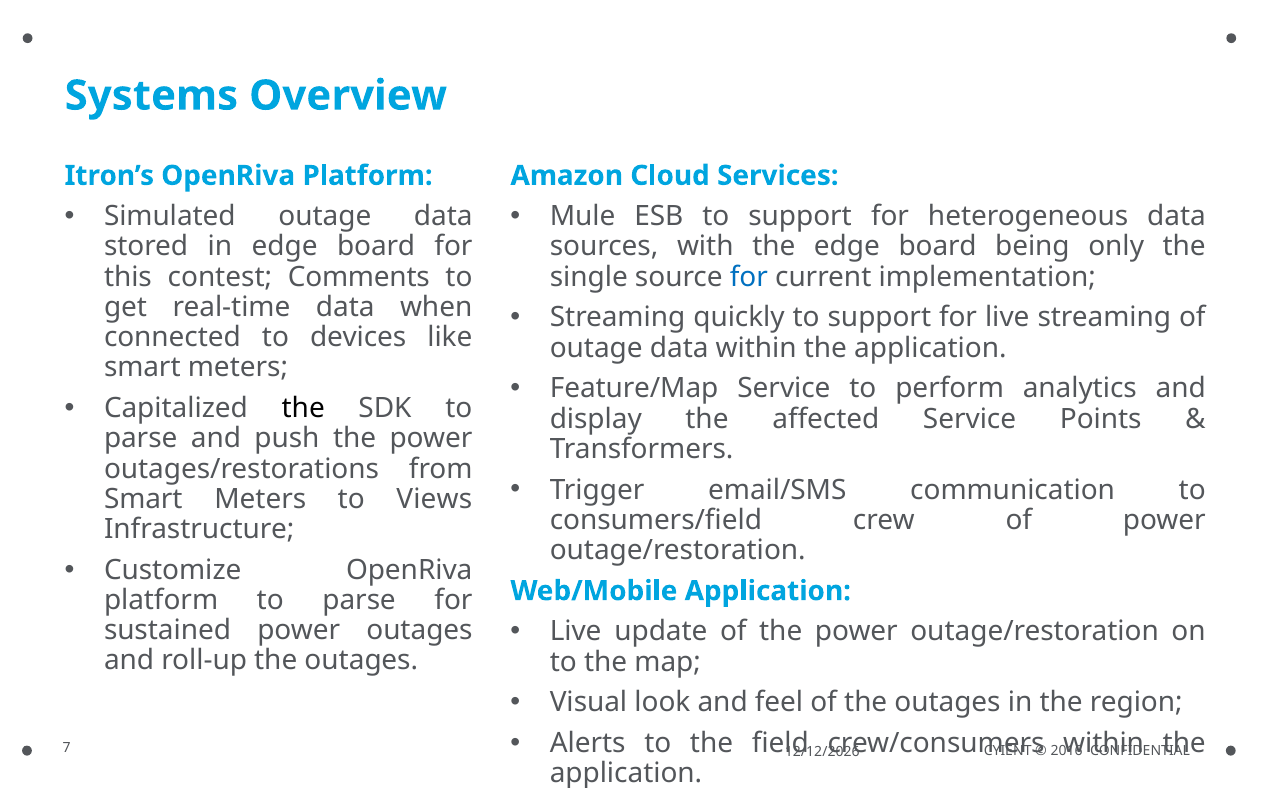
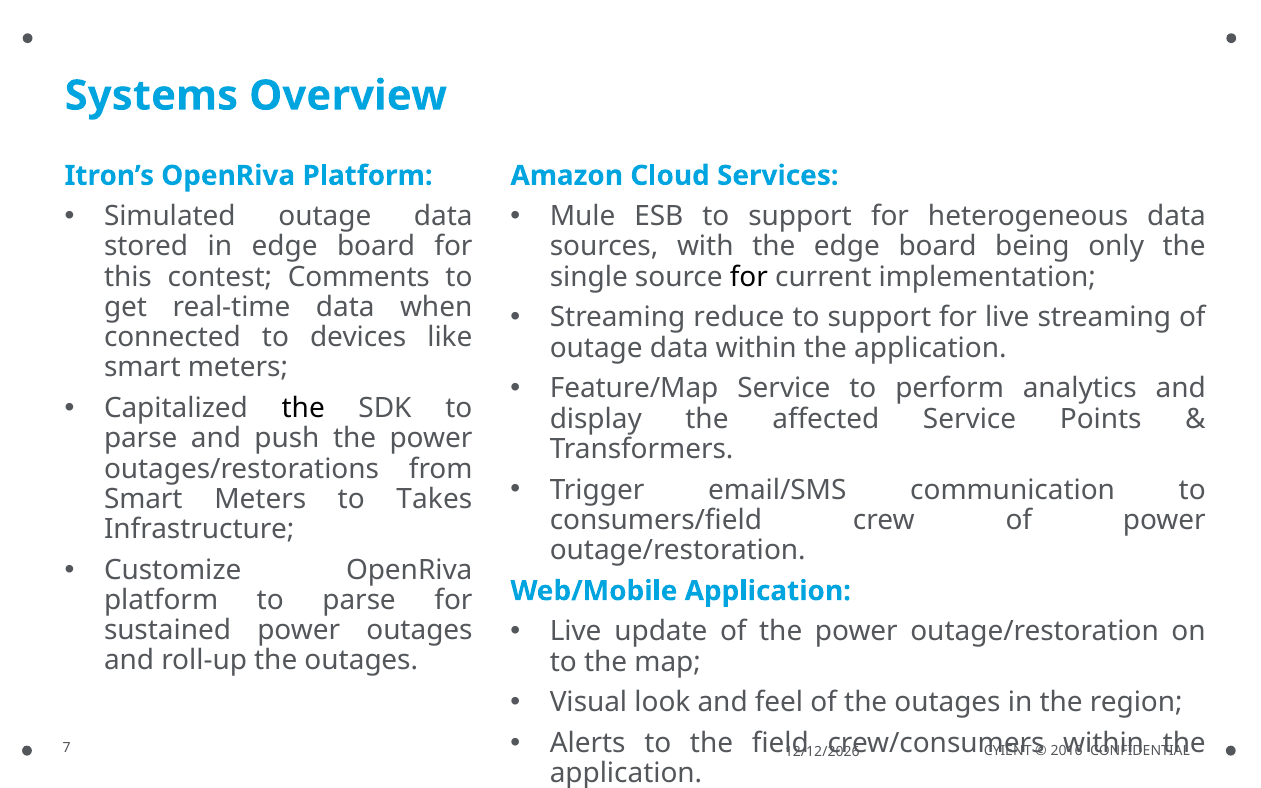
for at (749, 277) colour: blue -> black
quickly: quickly -> reduce
Views: Views -> Takes
